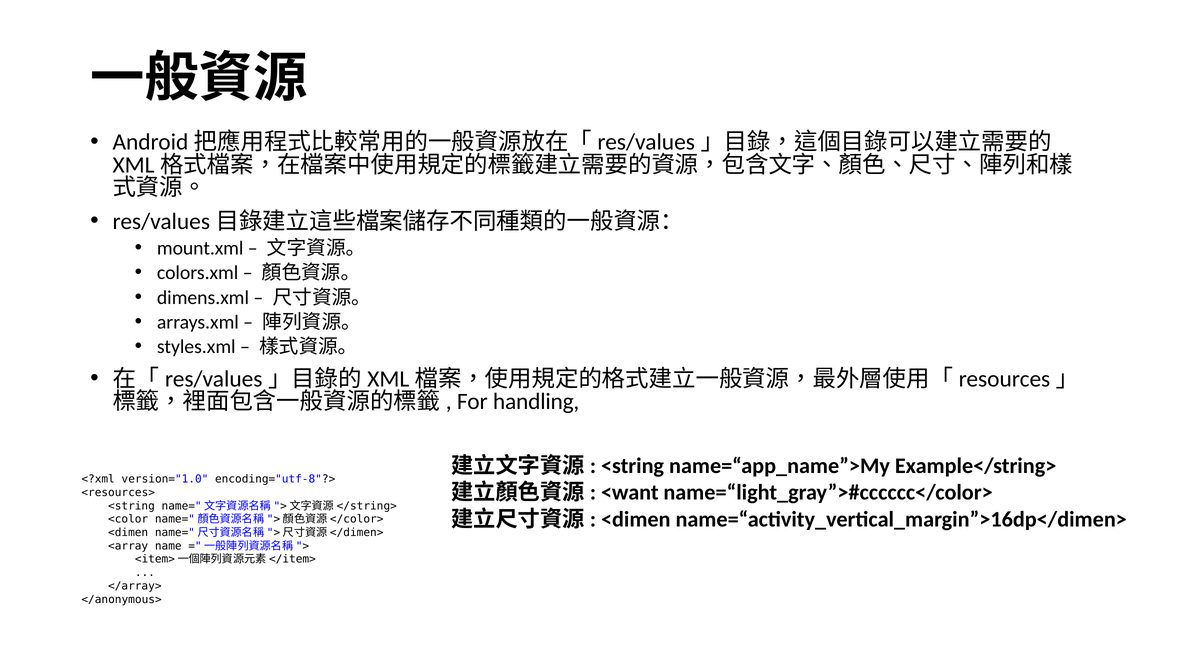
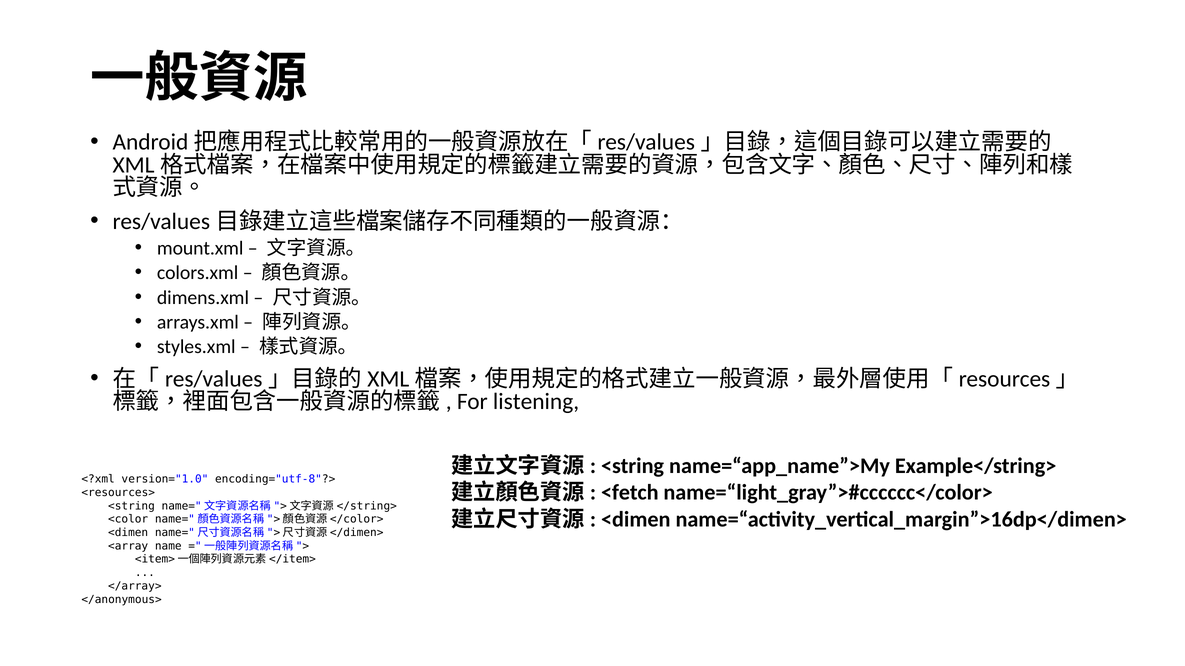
handling: handling -> listening
<want: <want -> <fetch
